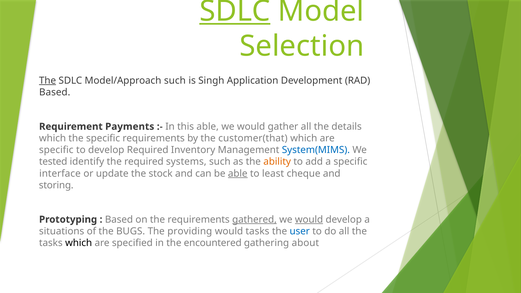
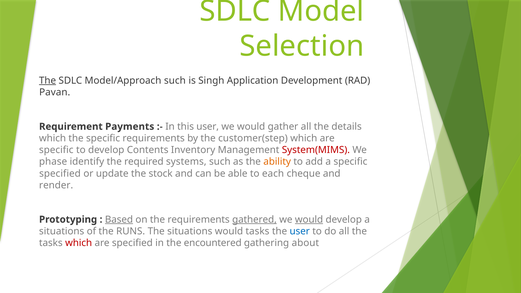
SDLC at (235, 11) underline: present -> none
Based at (55, 92): Based -> Pavan
this able: able -> user
customer(that: customer(that -> customer(step
develop Required: Required -> Contents
System(MIMS colour: blue -> red
tested: tested -> phase
interface at (60, 173): interface -> specified
able at (238, 173) underline: present -> none
least: least -> each
storing: storing -> render
Based at (119, 220) underline: none -> present
BUGS: BUGS -> RUNS
The providing: providing -> situations
which at (79, 243) colour: black -> red
